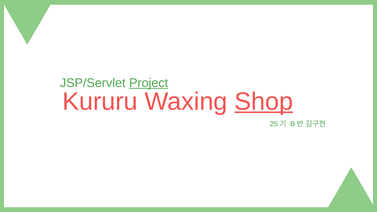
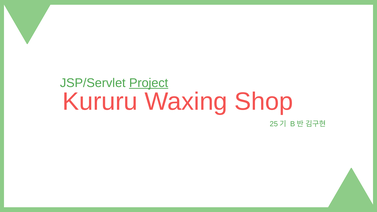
Shop underline: present -> none
